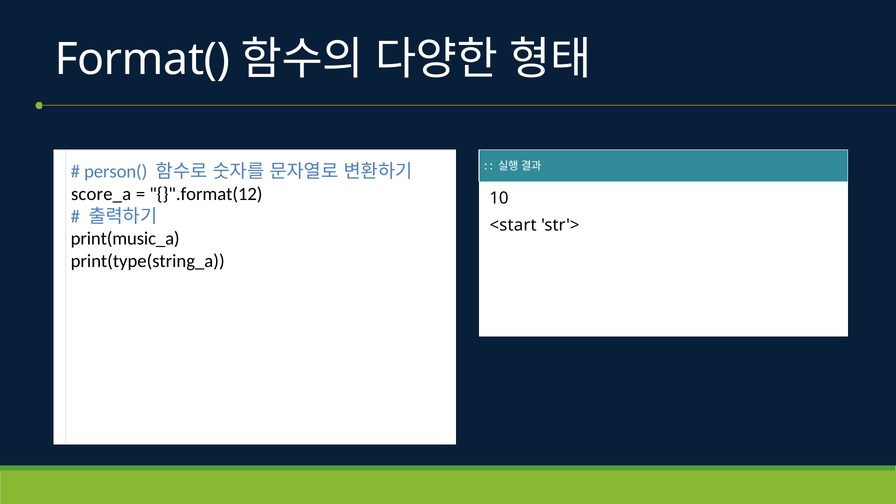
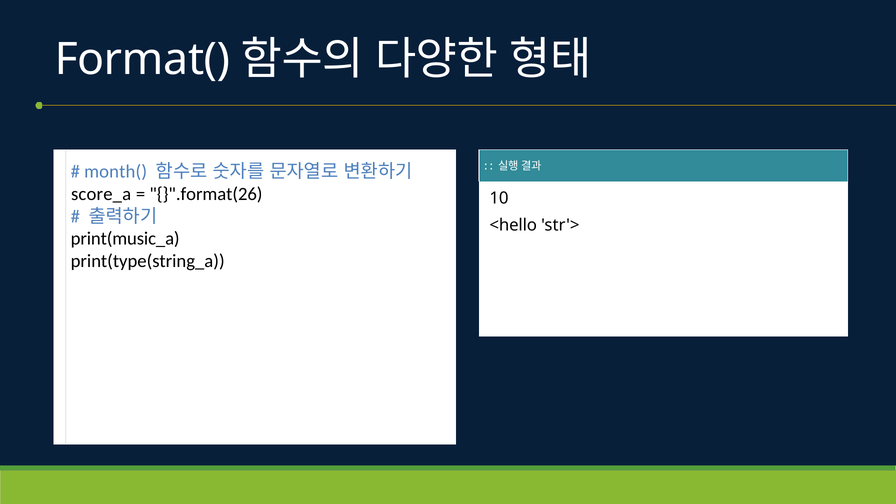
person(: person( -> month(
}".format(12: }".format(12 -> }".format(26
<start: <start -> <hello
